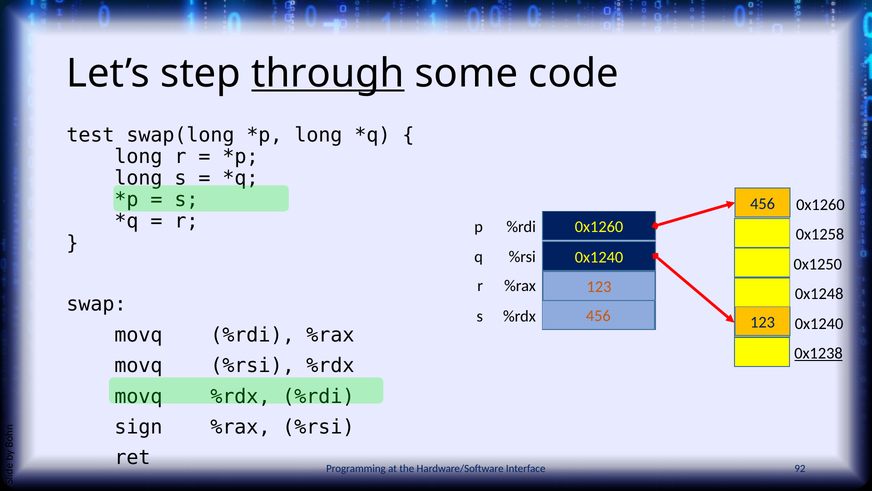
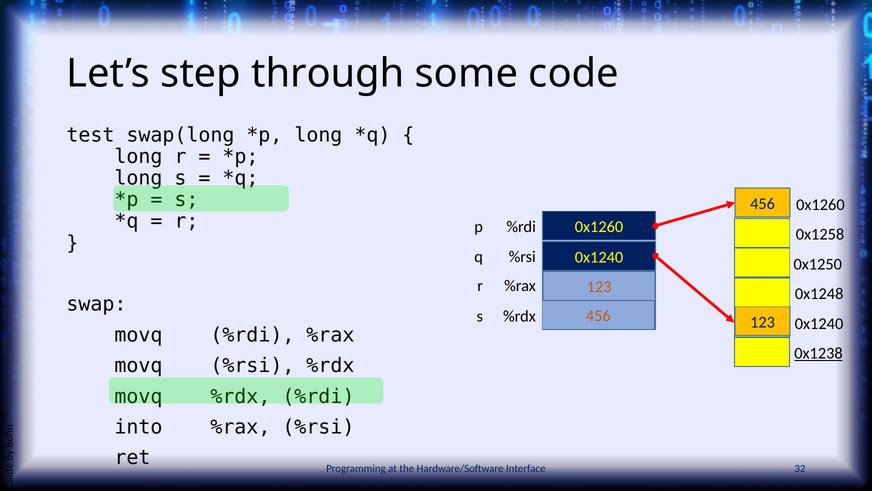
through underline: present -> none
sign: sign -> into
92: 92 -> 32
